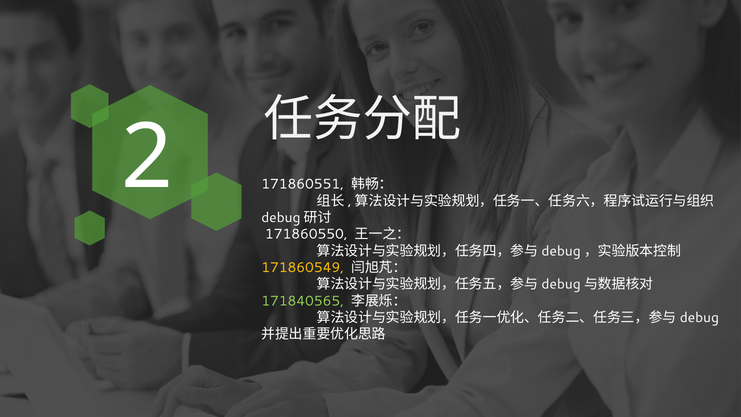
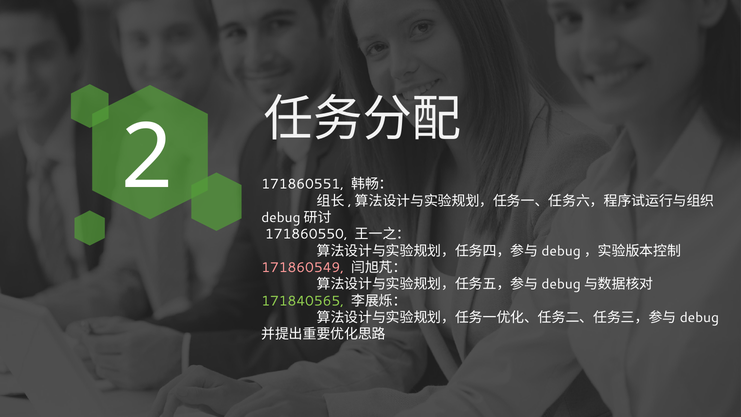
171860549 colour: yellow -> pink
